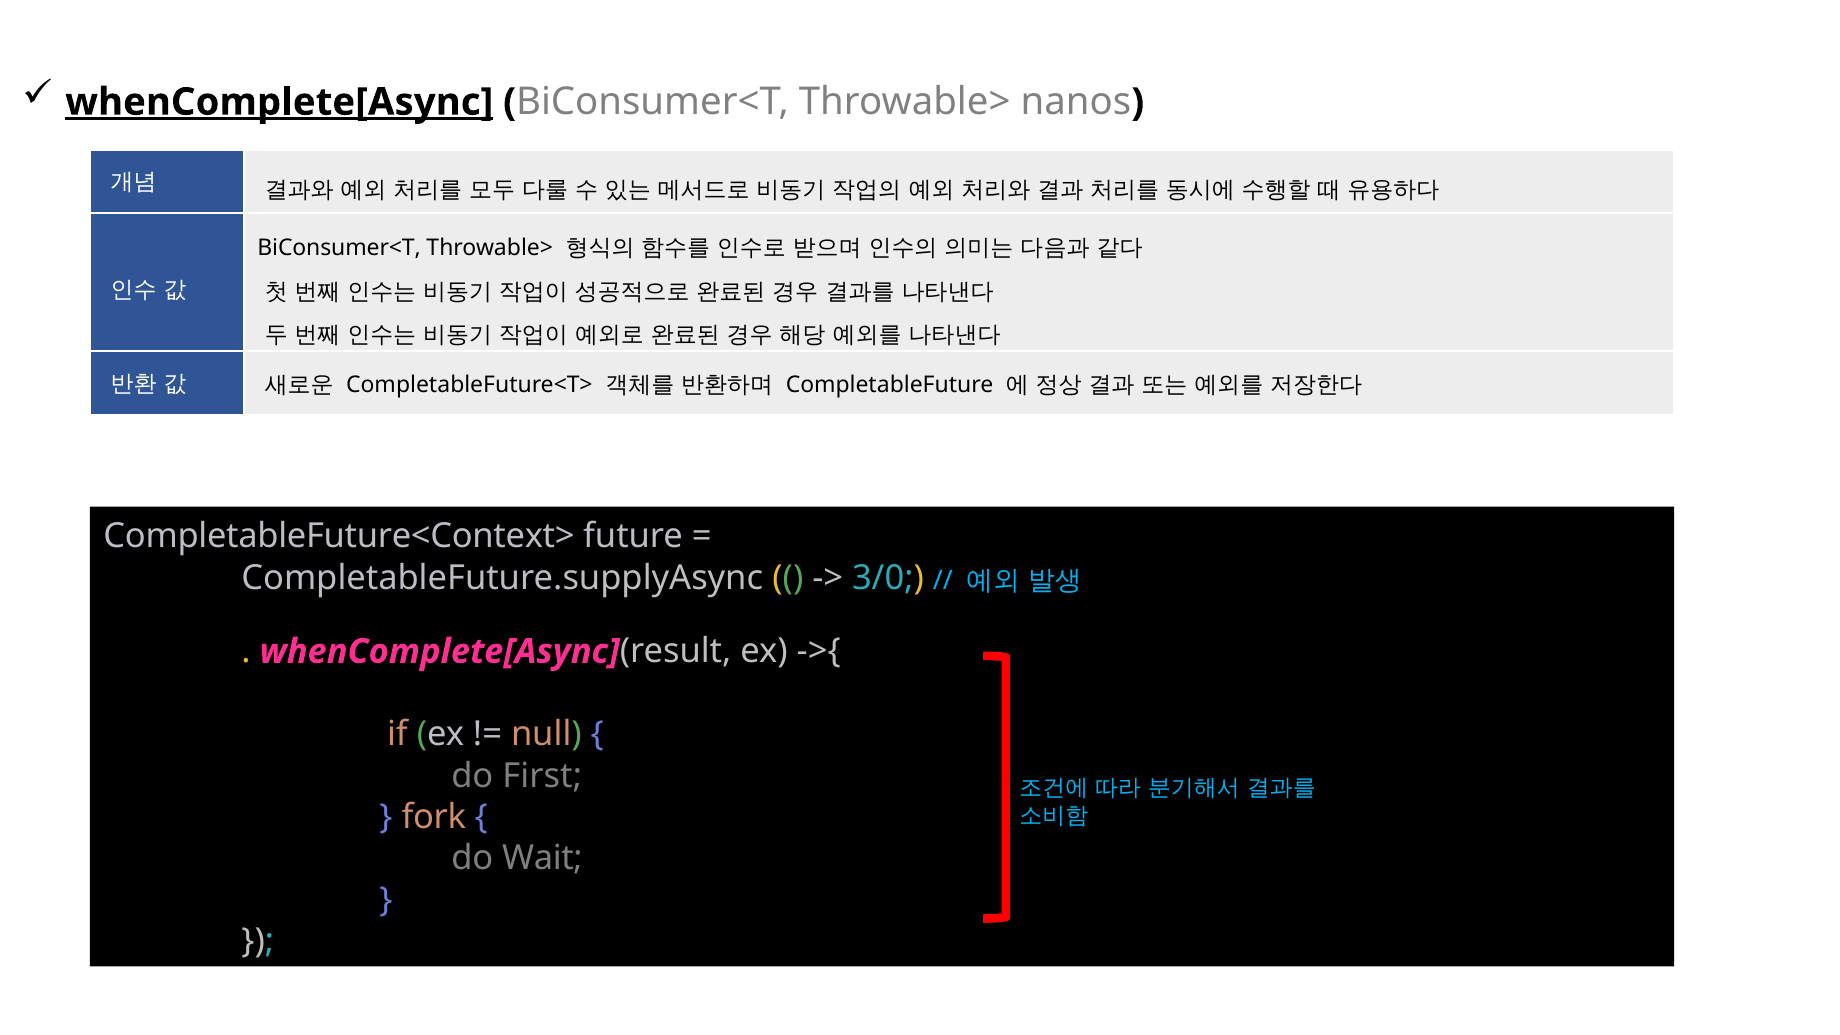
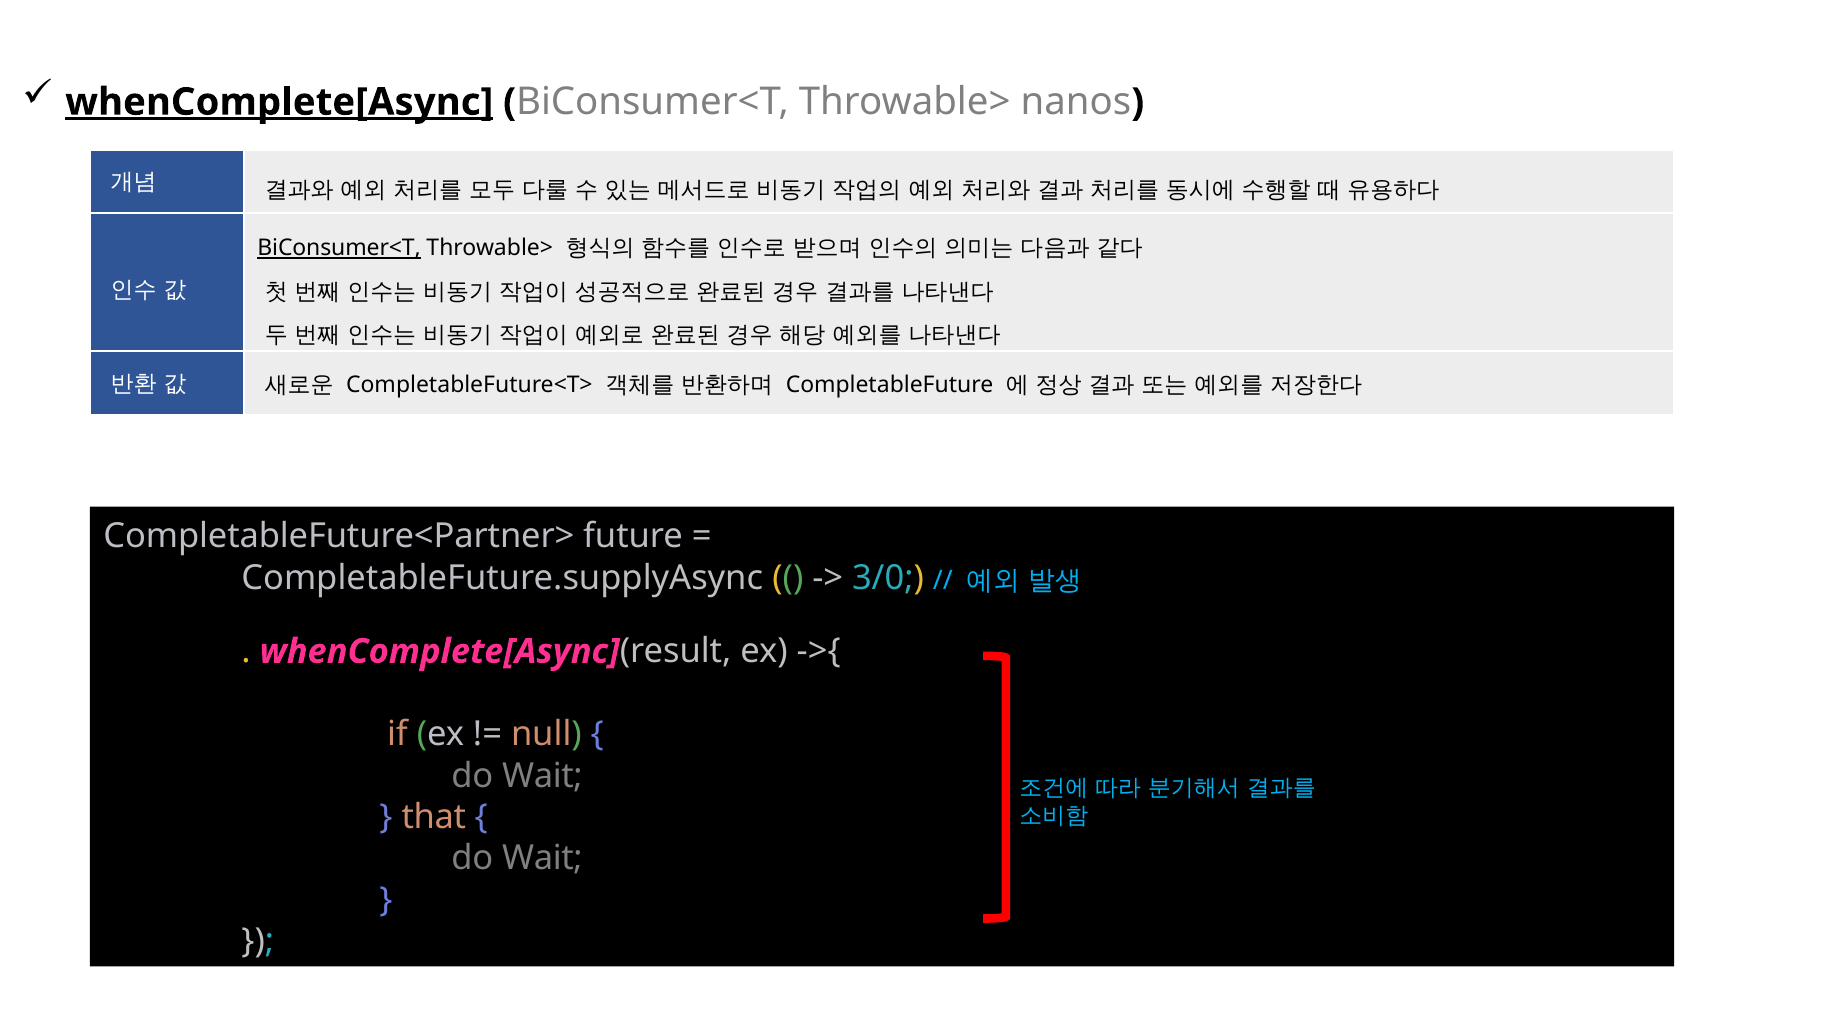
BiConsumer<T at (339, 248) underline: none -> present
CompletableFuture<Context>: CompletableFuture<Context> -> CompletableFuture<Partner>
First at (542, 776): First -> Wait
fork: fork -> that
